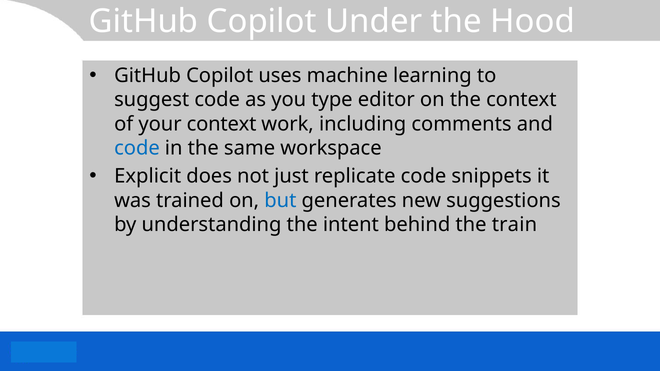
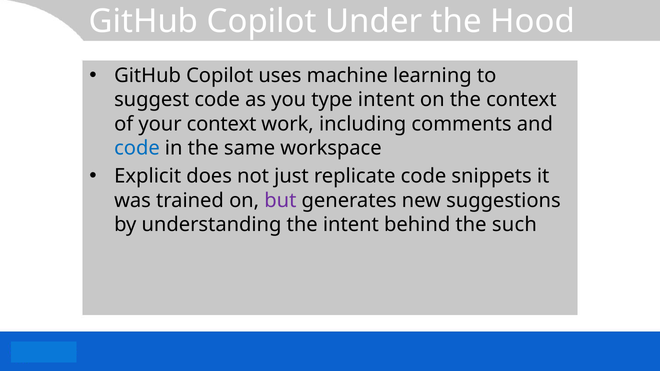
type editor: editor -> intent
but colour: blue -> purple
train: train -> such
